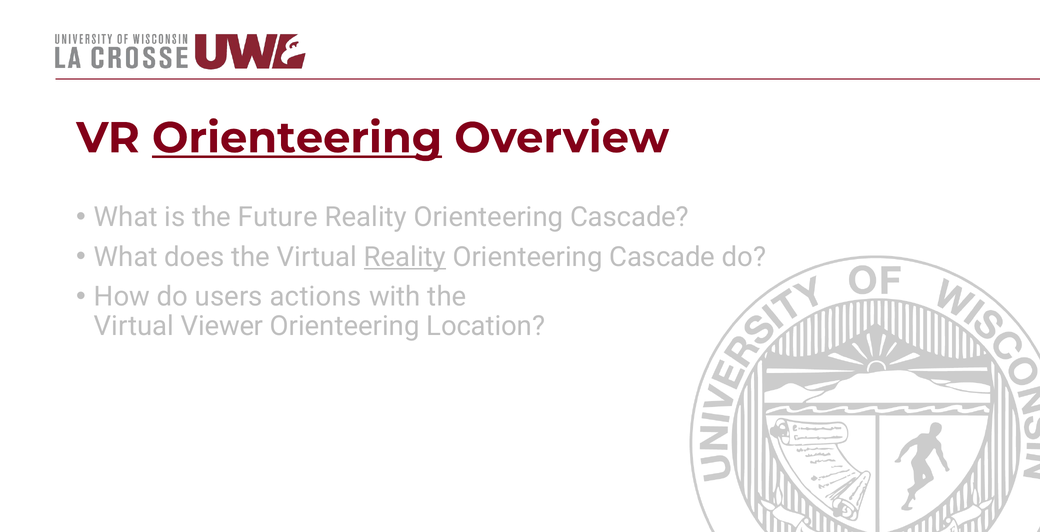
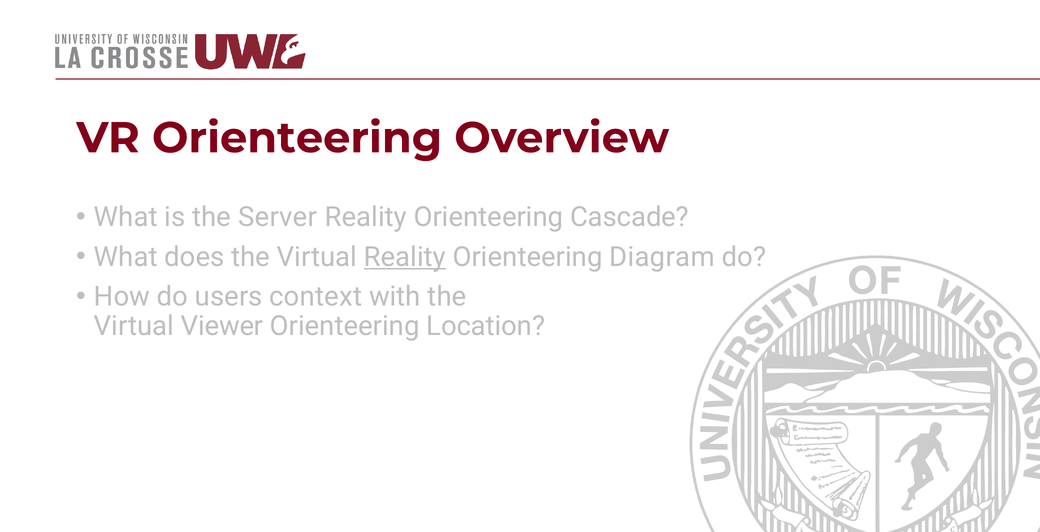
Orienteering at (297, 138) underline: present -> none
Future: Future -> Server
Cascade at (662, 257): Cascade -> Diagram
actions: actions -> context
